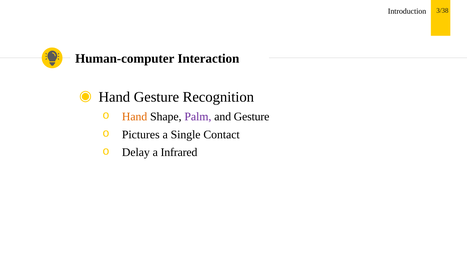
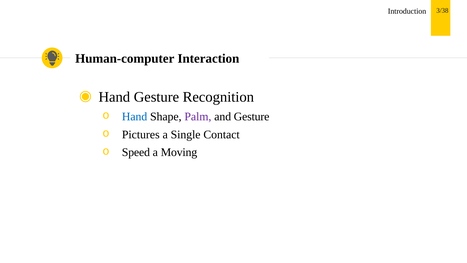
Hand at (135, 116) colour: orange -> blue
Delay: Delay -> Speed
Infrared: Infrared -> Moving
